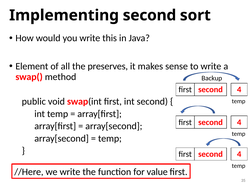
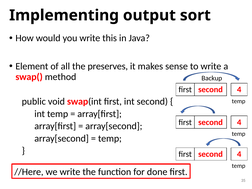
Implementing second: second -> output
value: value -> done
